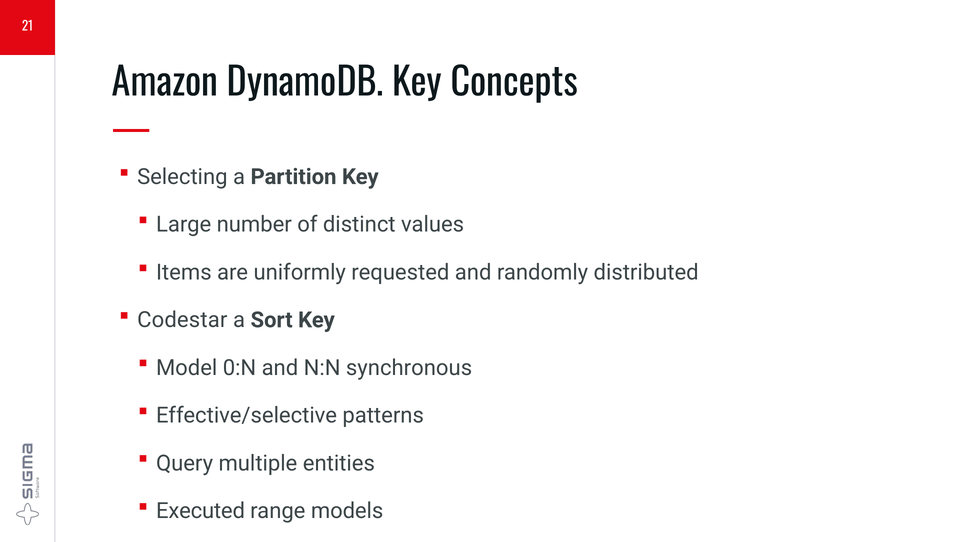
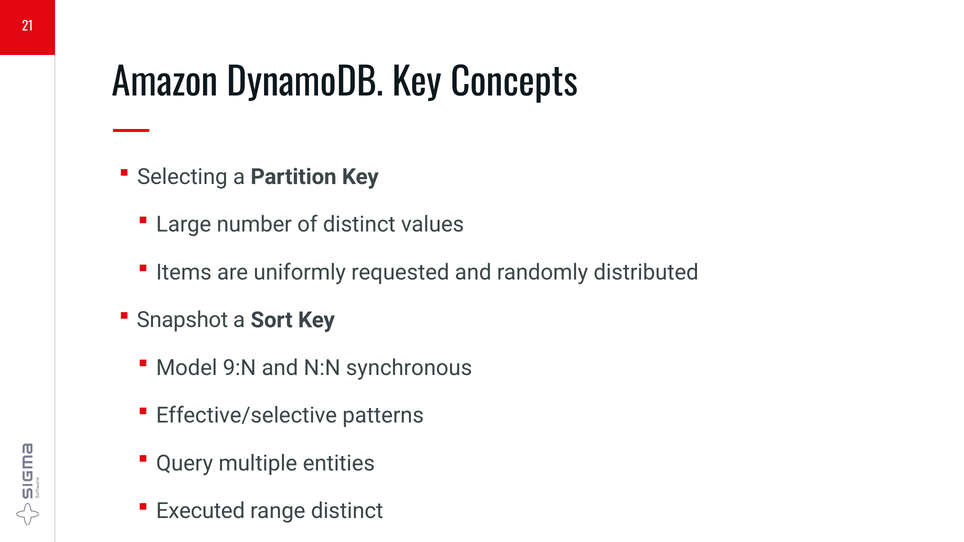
Codestar: Codestar -> Snapshot
0:N: 0:N -> 9:N
range models: models -> distinct
